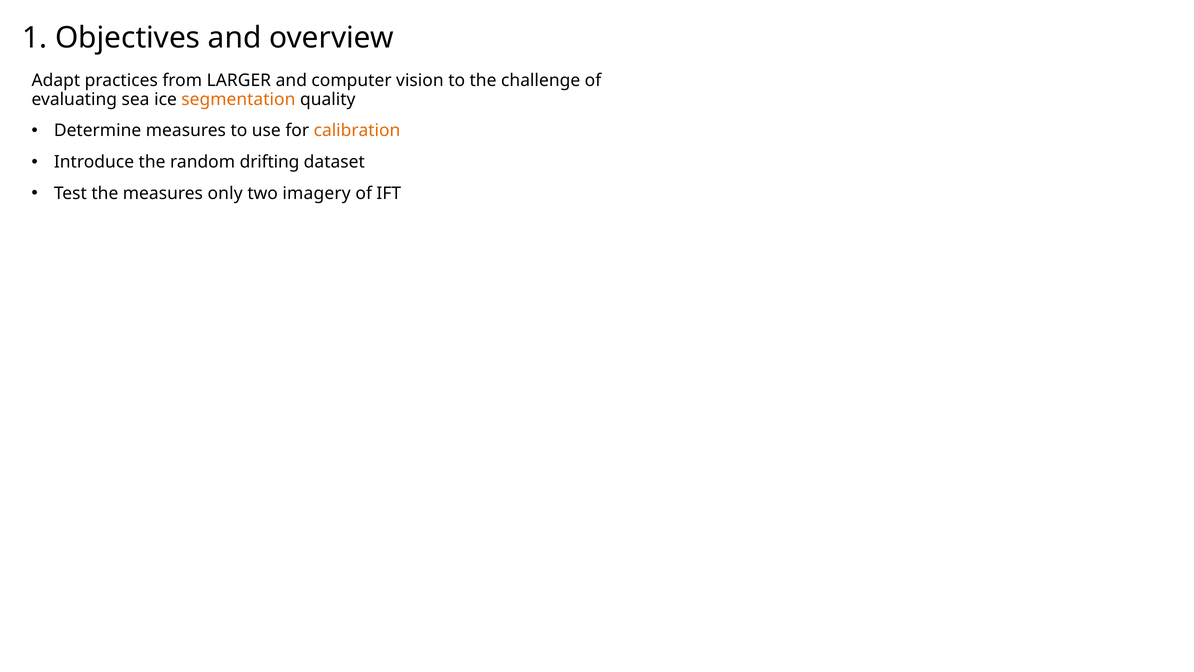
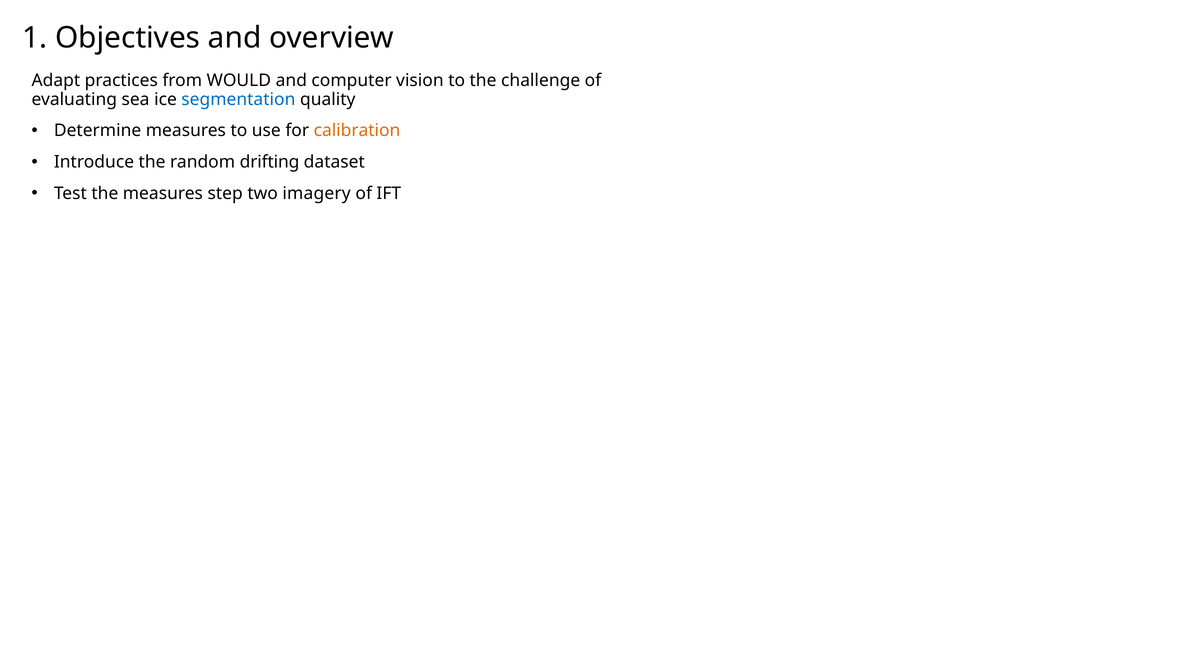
LARGER: LARGER -> WOULD
segmentation colour: orange -> blue
only: only -> step
